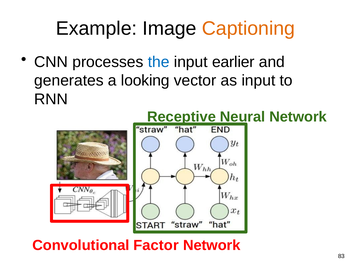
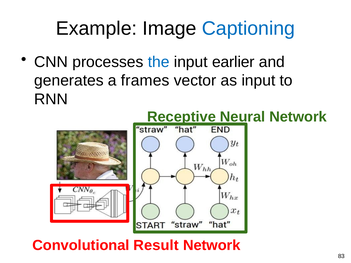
Captioning colour: orange -> blue
looking: looking -> frames
Factor: Factor -> Result
